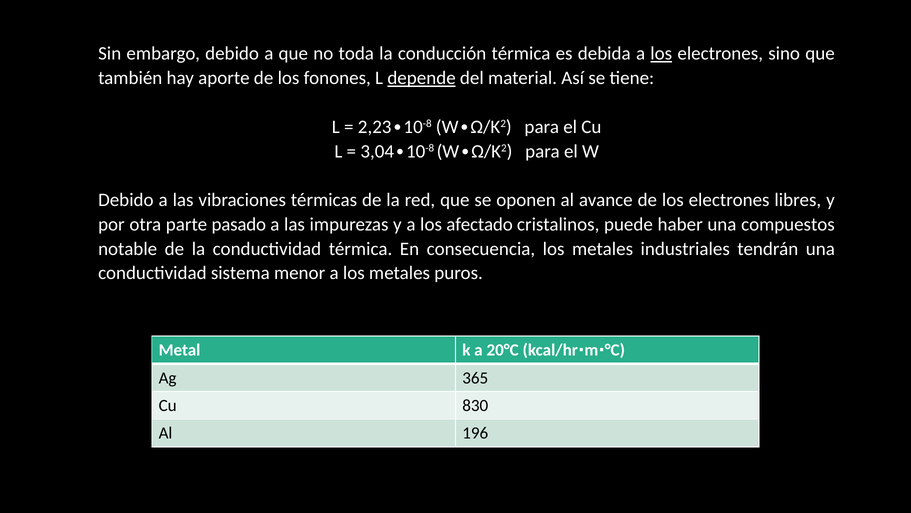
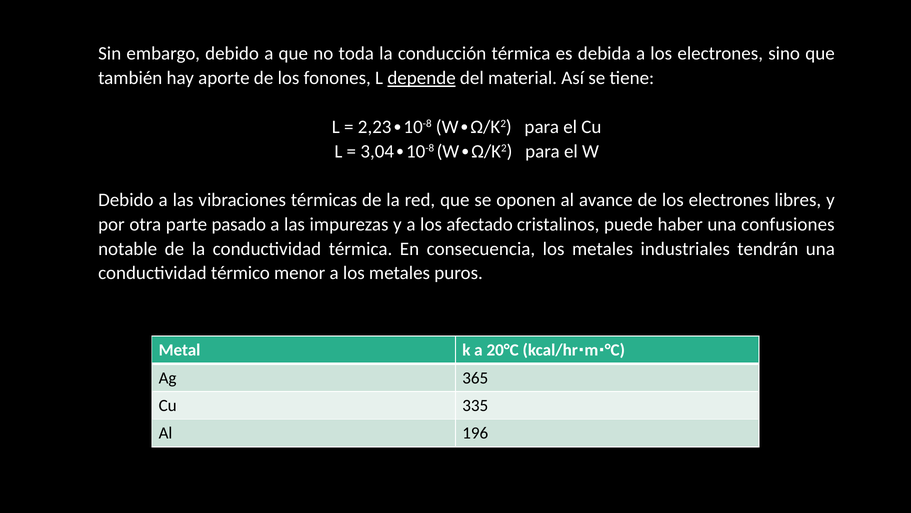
los at (661, 54) underline: present -> none
compuestos: compuestos -> confusiones
sistema: sistema -> térmico
830: 830 -> 335
